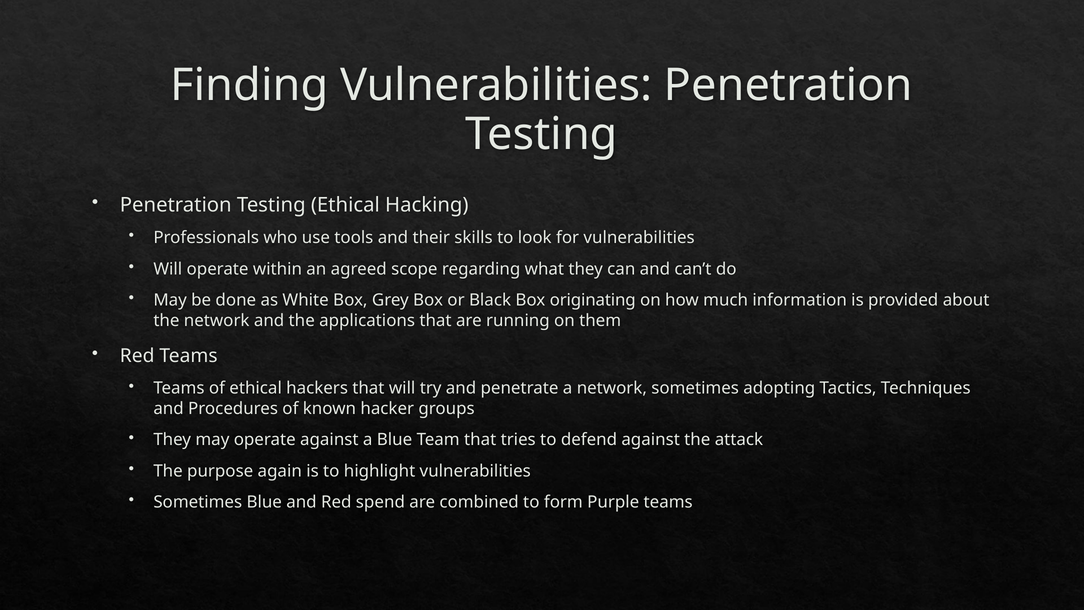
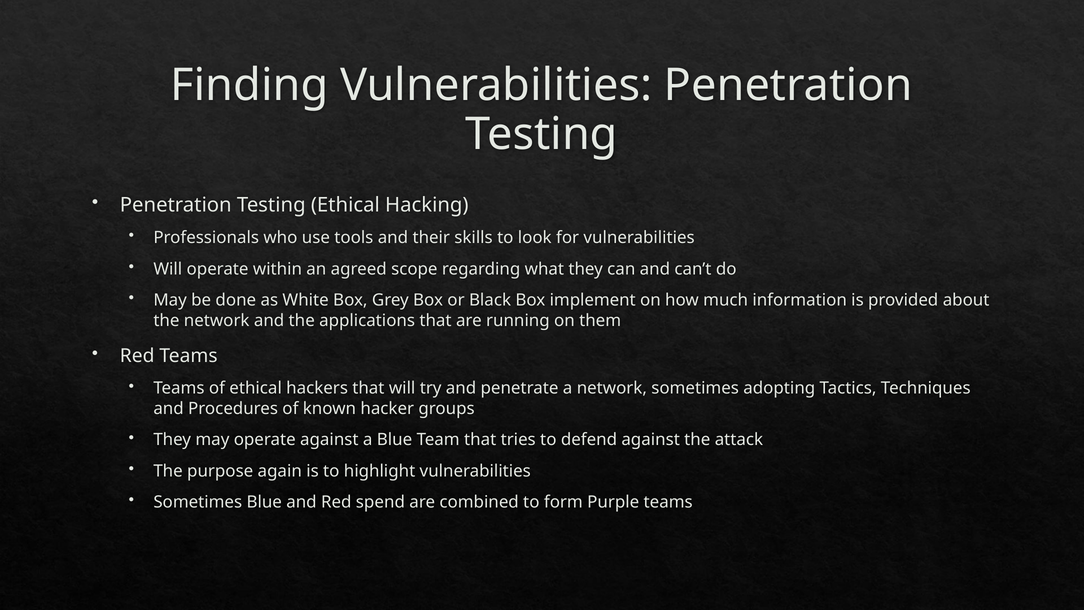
originating: originating -> implement
